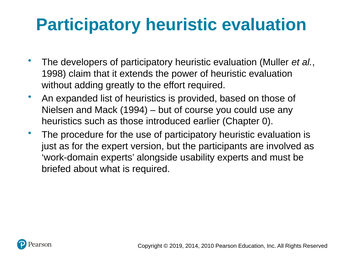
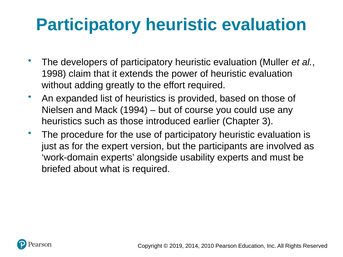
0: 0 -> 3
